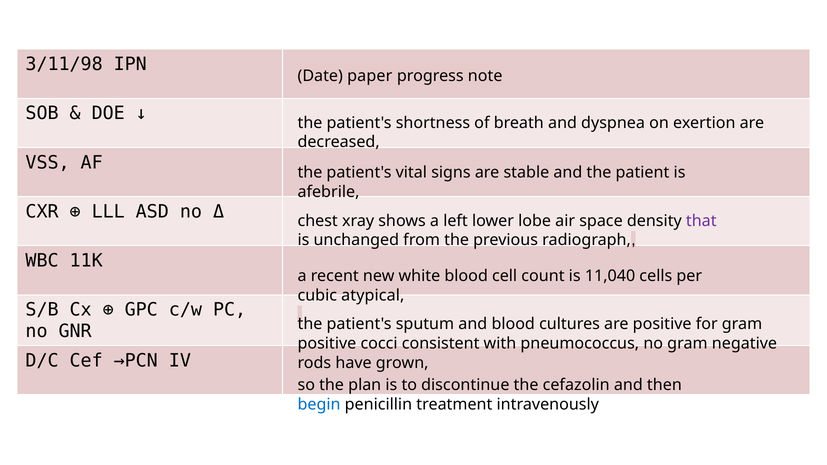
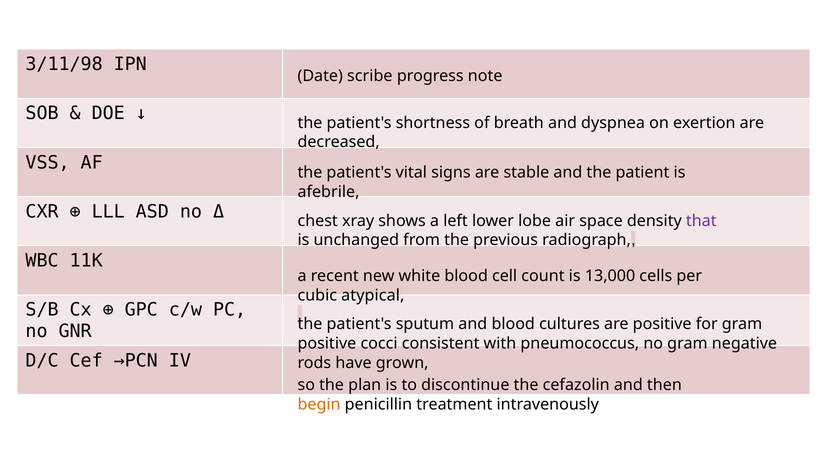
paper: paper -> scribe
11,040: 11,040 -> 13,000
begin colour: blue -> orange
